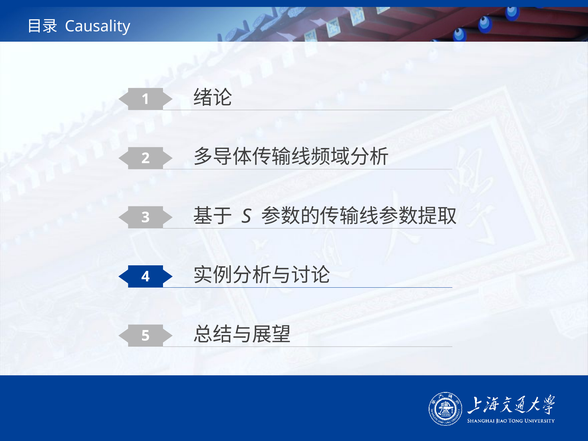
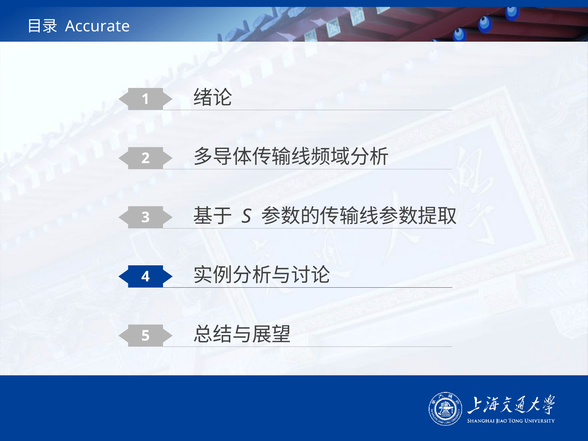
Causality: Causality -> Accurate
